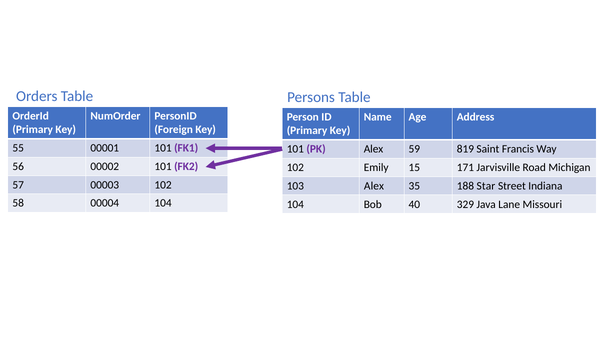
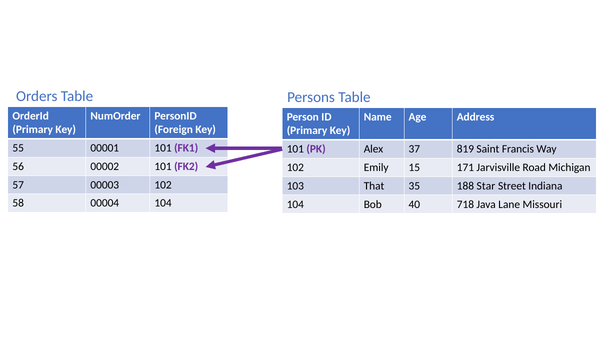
59: 59 -> 37
103 Alex: Alex -> That
329: 329 -> 718
